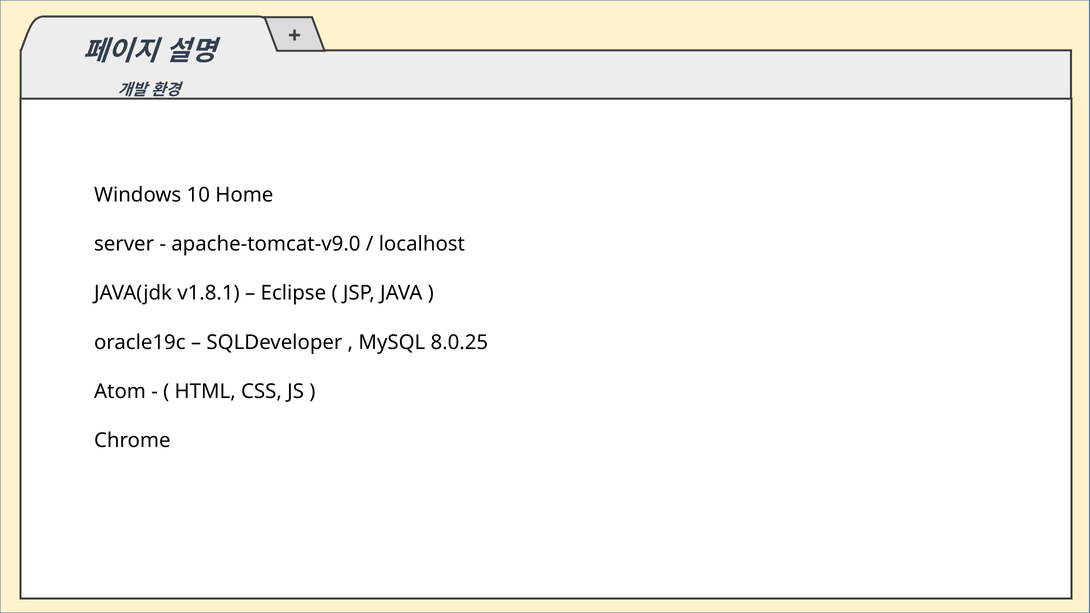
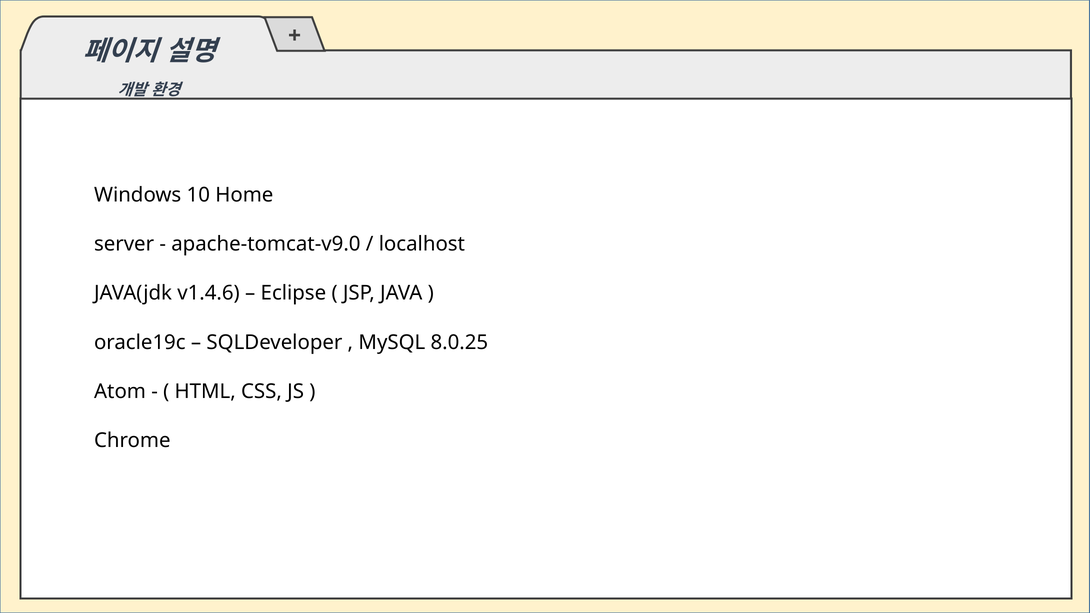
v1.8.1: v1.8.1 -> v1.4.6
